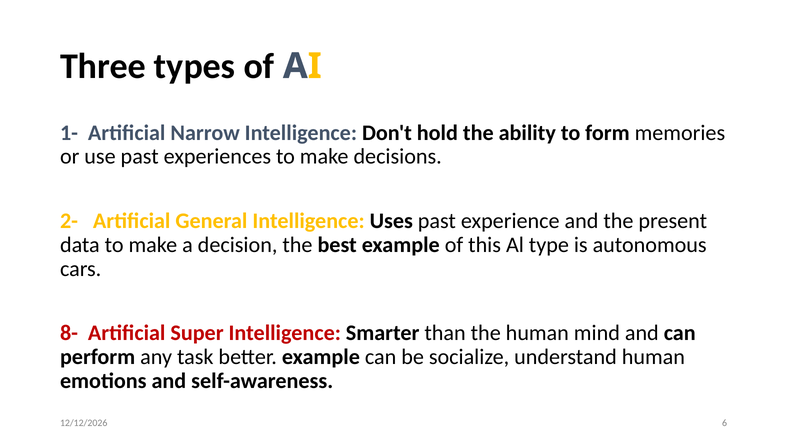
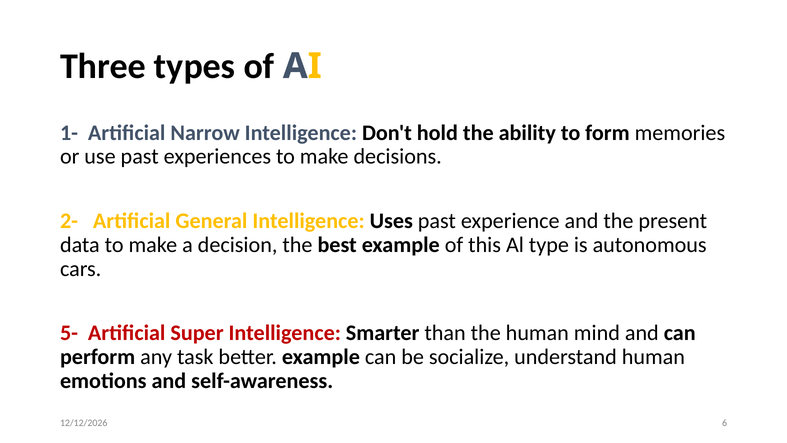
8-: 8- -> 5-
